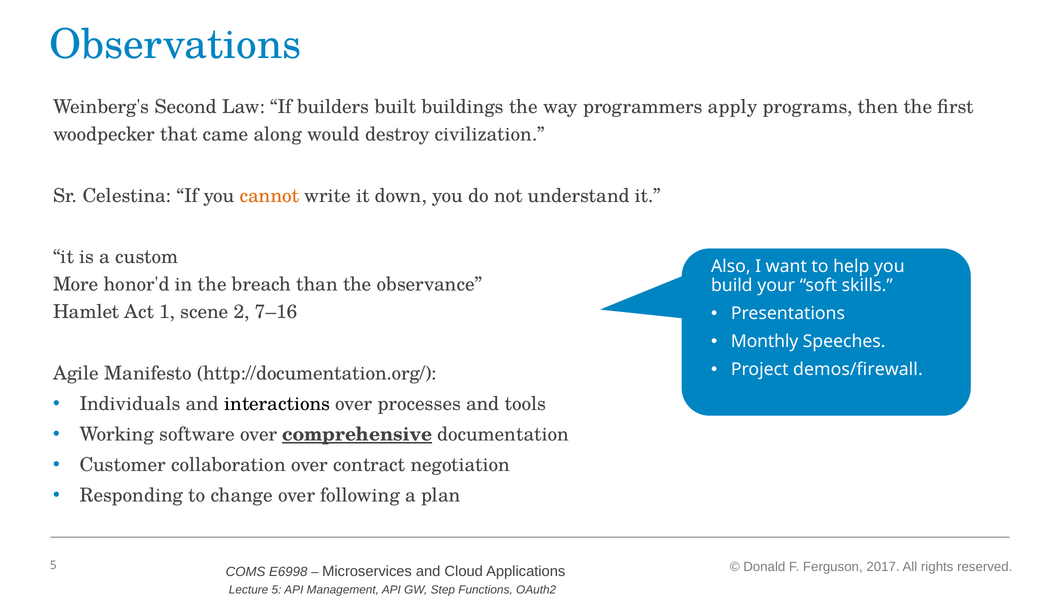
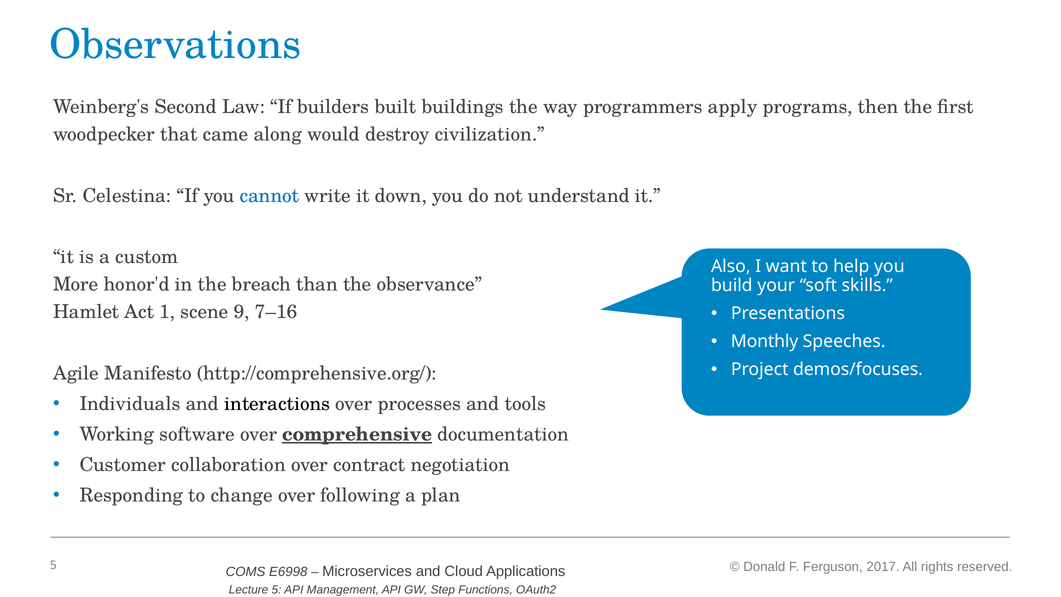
cannot colour: orange -> blue
2: 2 -> 9
demos/firewall: demos/firewall -> demos/focuses
http://documentation.org/: http://documentation.org/ -> http://comprehensive.org/
